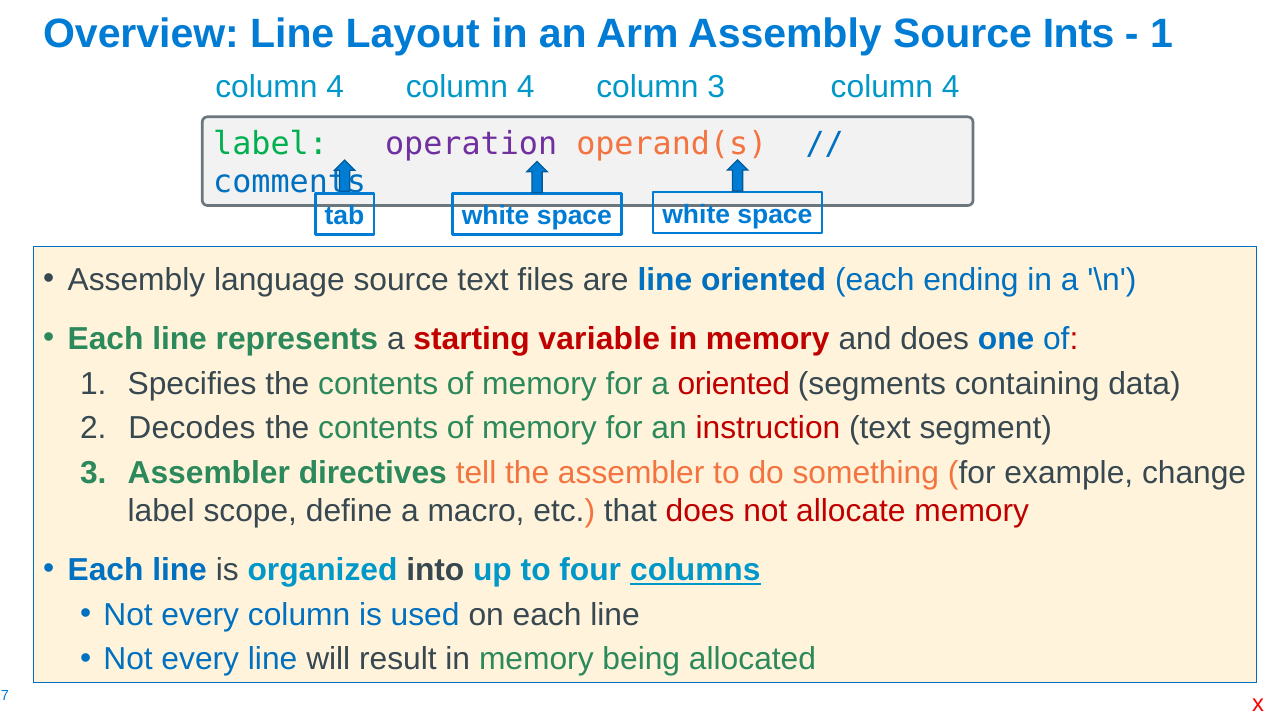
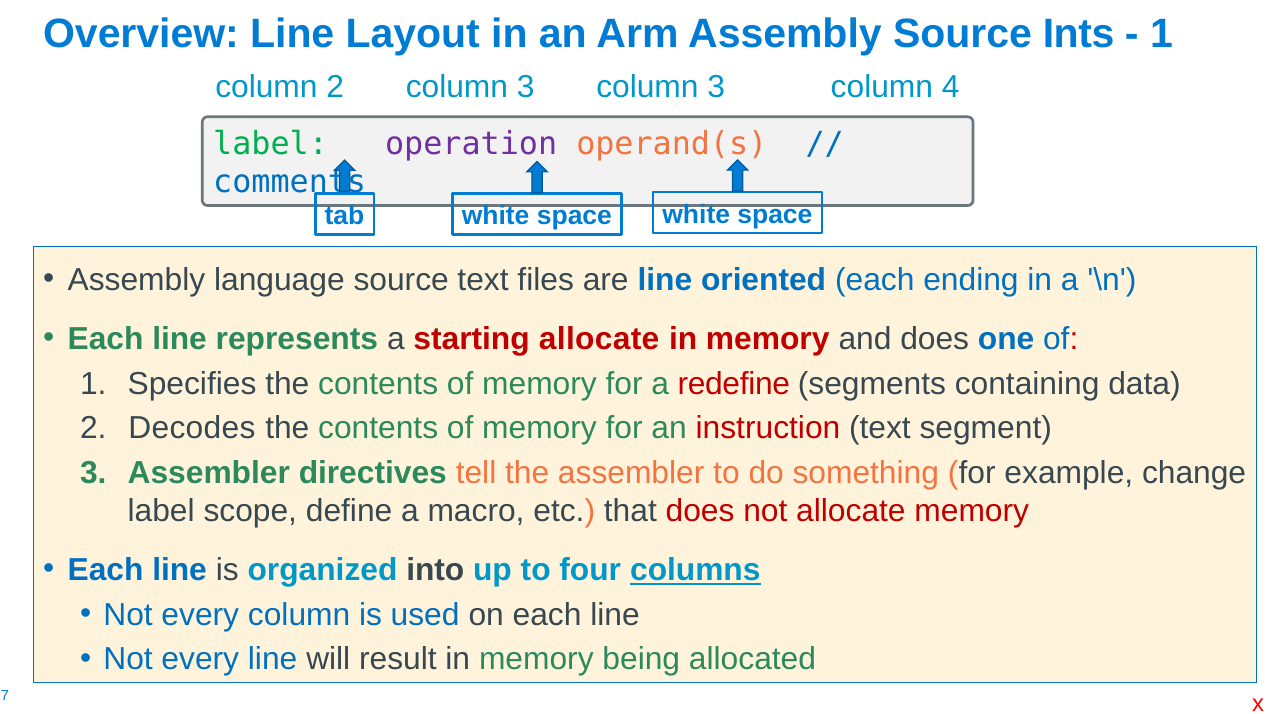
4 at (335, 87): 4 -> 2
4 at (526, 87): 4 -> 3
starting variable: variable -> allocate
a oriented: oriented -> redefine
